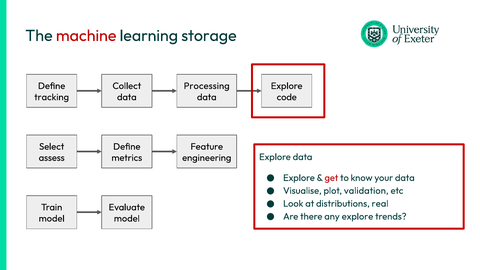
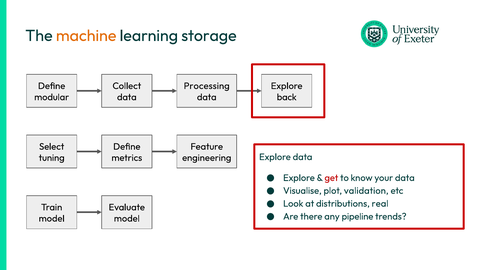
machine colour: red -> orange
tracking: tracking -> modular
code: code -> back
assess: assess -> tuning
any explore: explore -> pipeline
